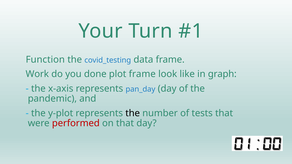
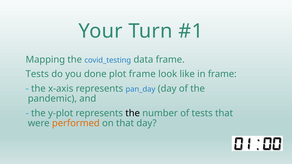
Function: Function -> Mapping
Work at (37, 74): Work -> Tests
in graph: graph -> frame
performed colour: red -> orange
